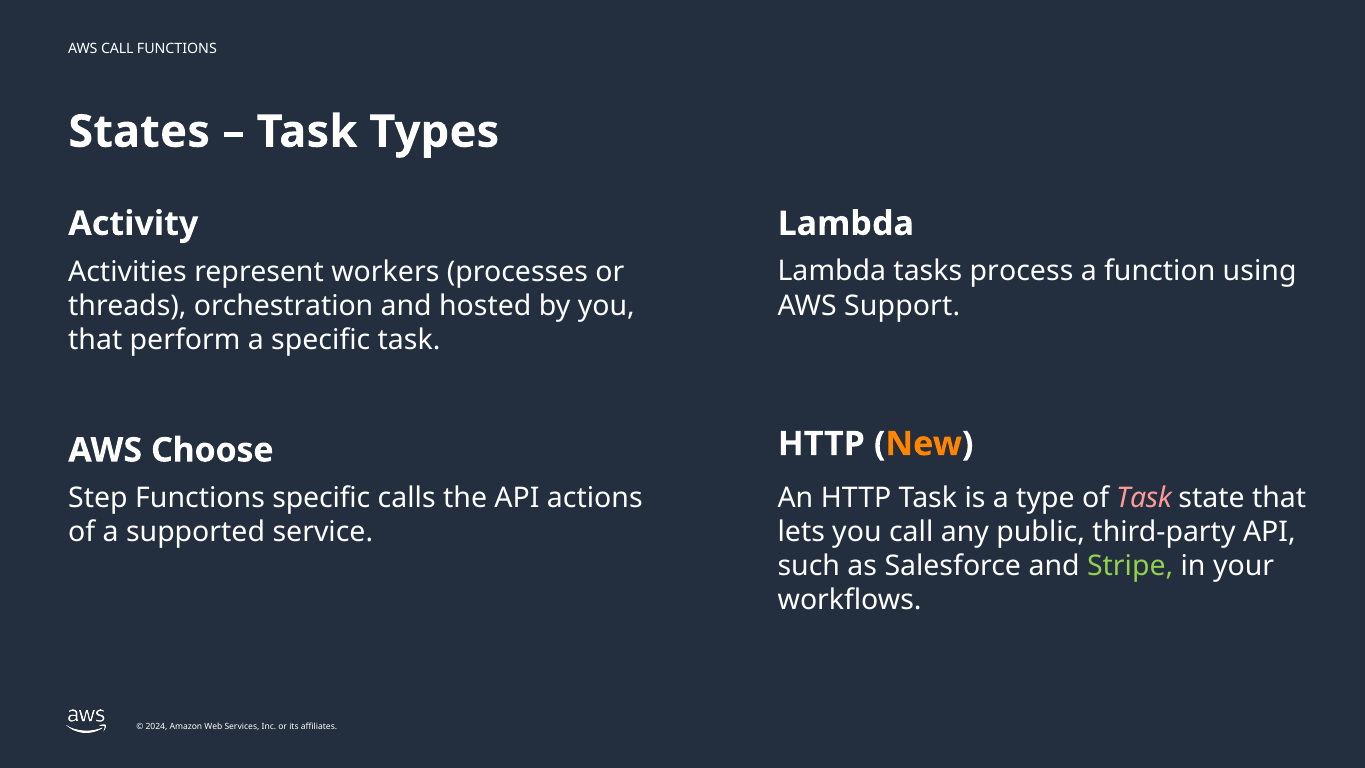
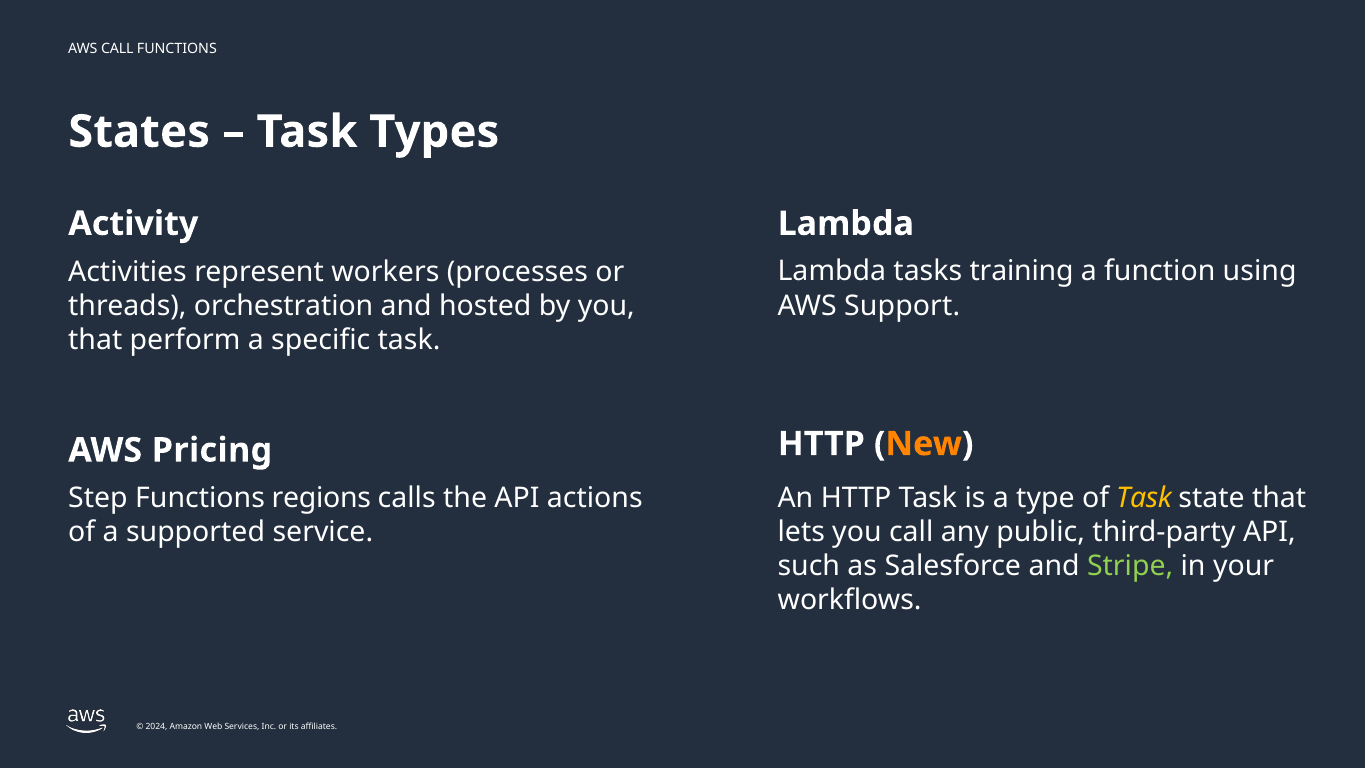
process: process -> training
Choose: Choose -> Pricing
Functions specific: specific -> regions
Task at (1144, 498) colour: pink -> yellow
